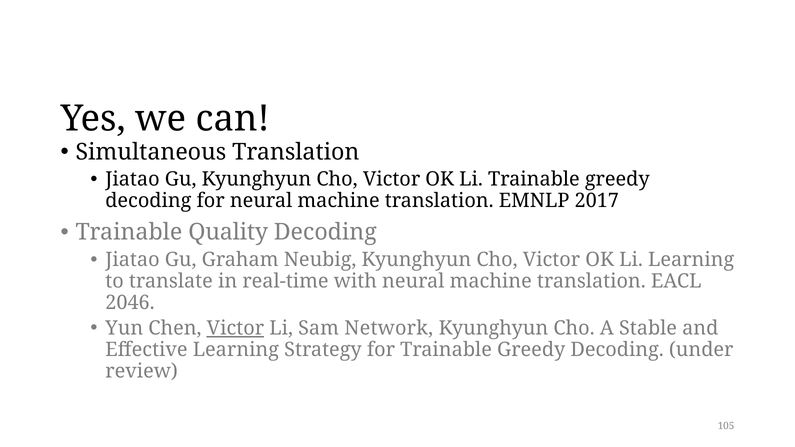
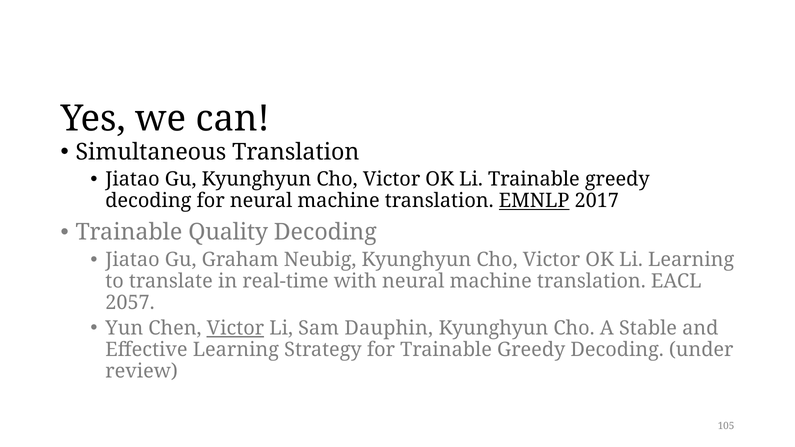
EMNLP underline: none -> present
2046: 2046 -> 2057
Network: Network -> Dauphin
